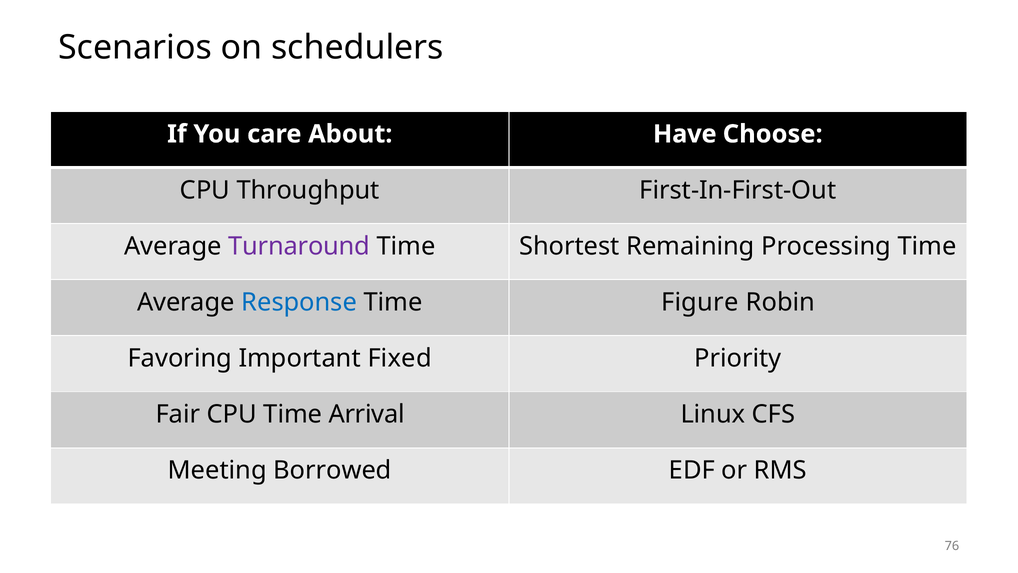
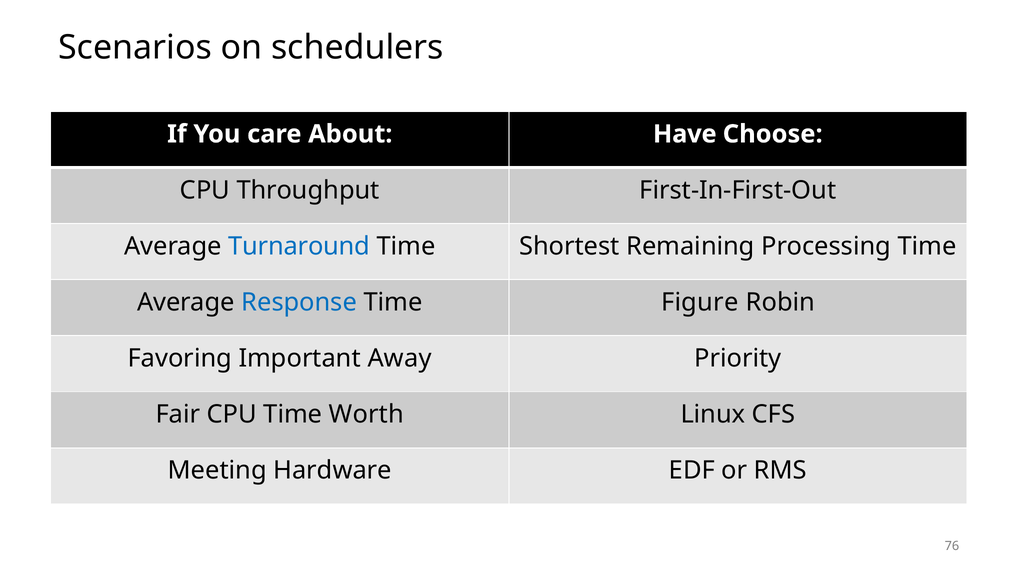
Turnaround colour: purple -> blue
Fixed: Fixed -> Away
Arrival: Arrival -> Worth
Borrowed: Borrowed -> Hardware
